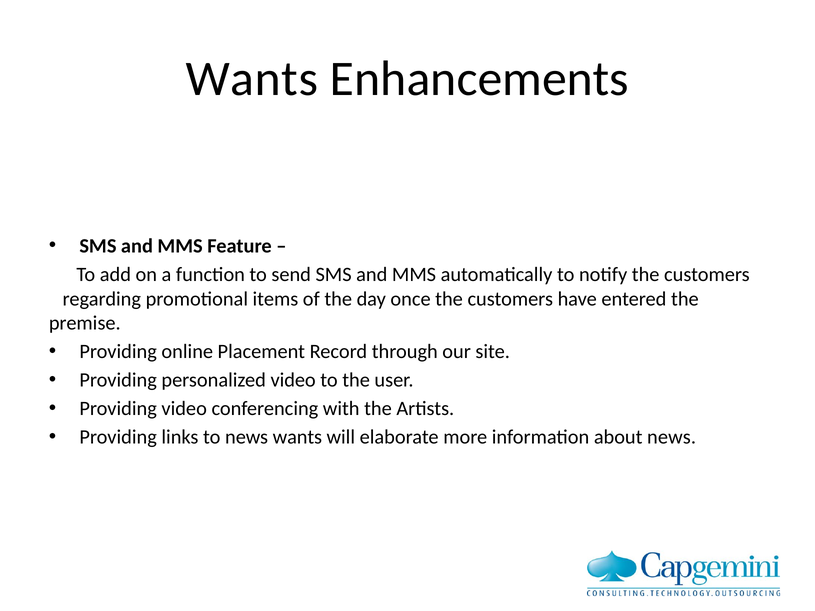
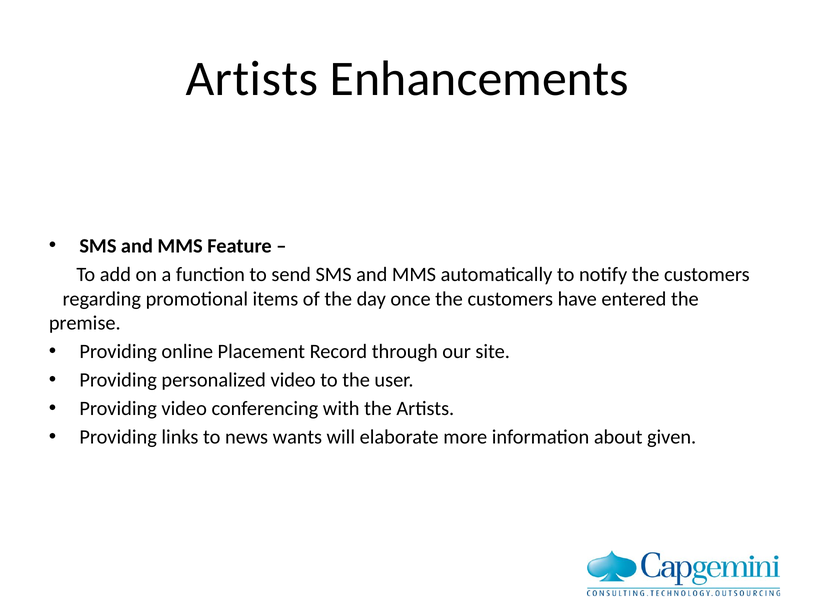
Wants at (252, 79): Wants -> Artists
about news: news -> given
